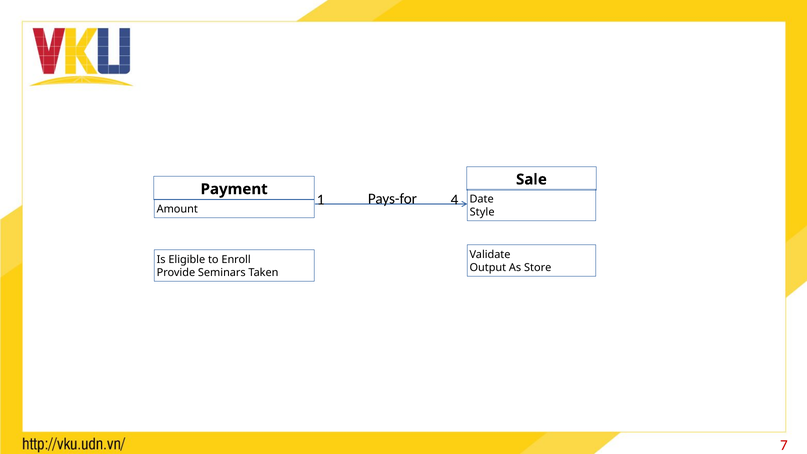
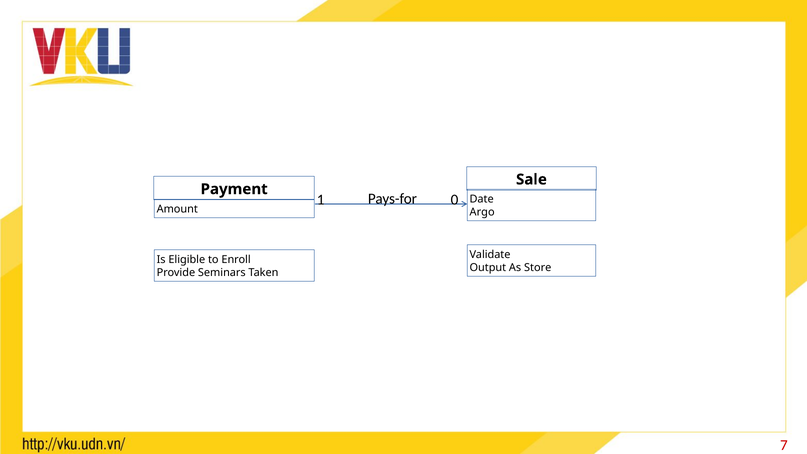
4: 4 -> 0
Style: Style -> Argo
